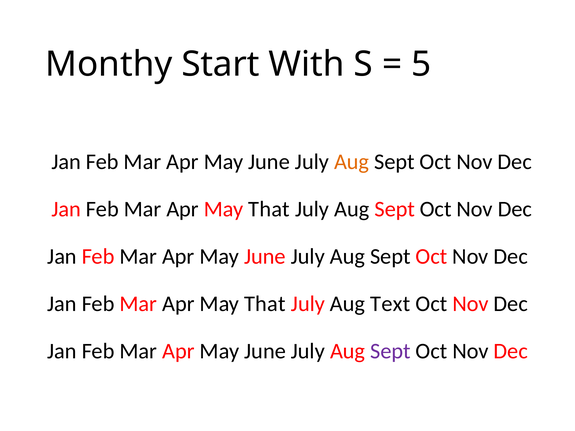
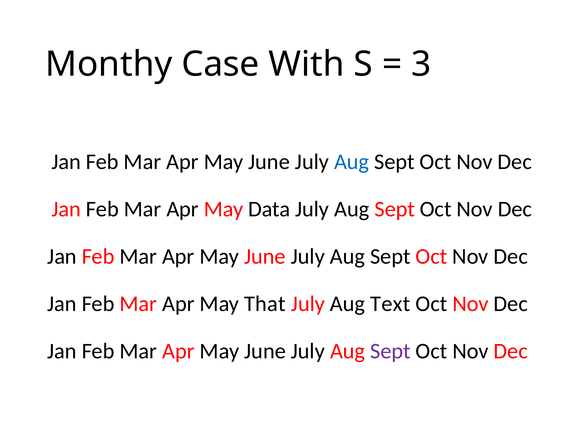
Start: Start -> Case
5: 5 -> 3
Aug at (352, 162) colour: orange -> blue
That at (269, 209): That -> Data
